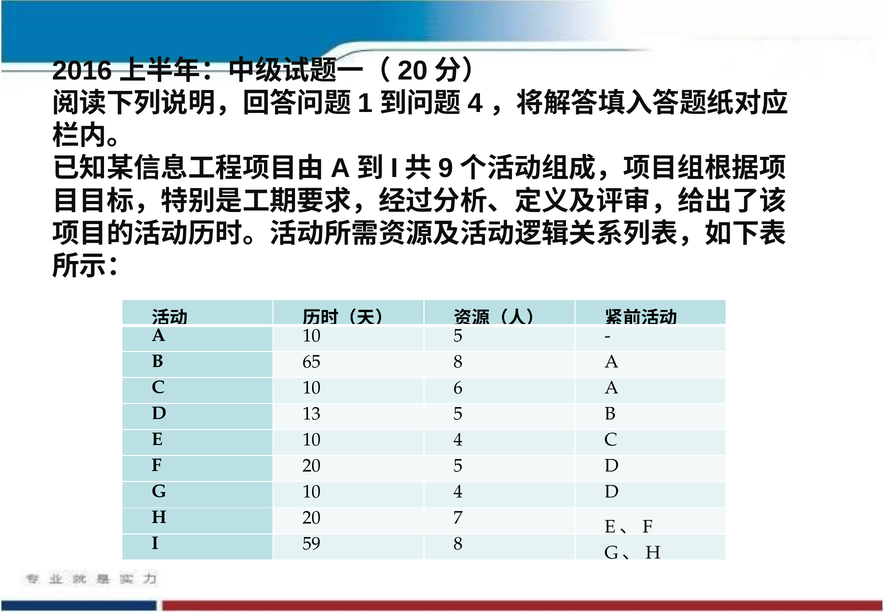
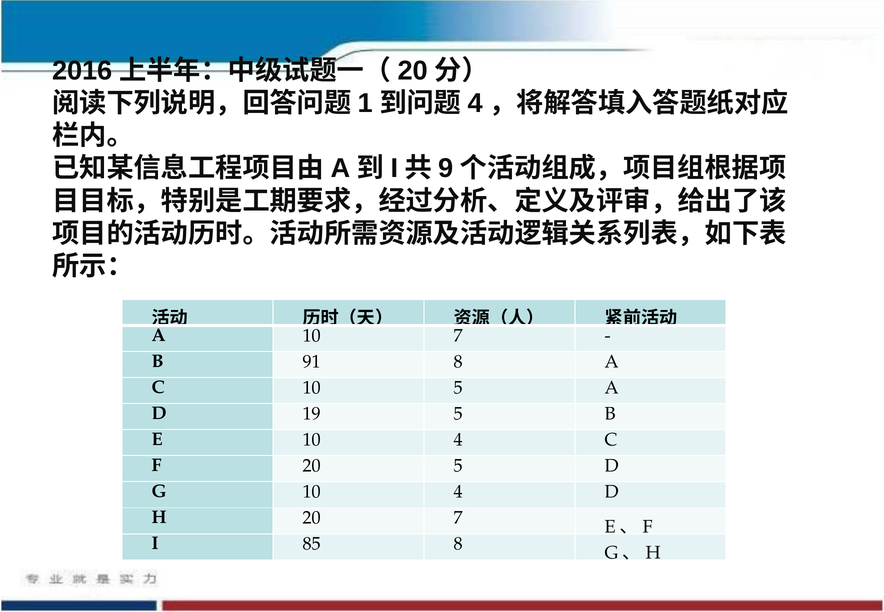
10 5: 5 -> 7
65: 65 -> 91
10 6: 6 -> 5
13: 13 -> 19
59: 59 -> 85
